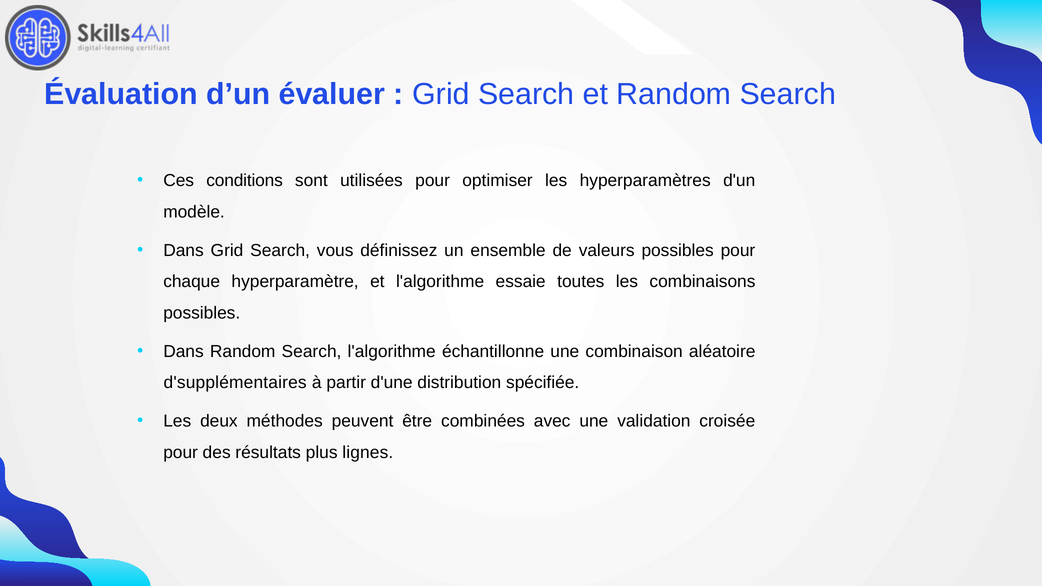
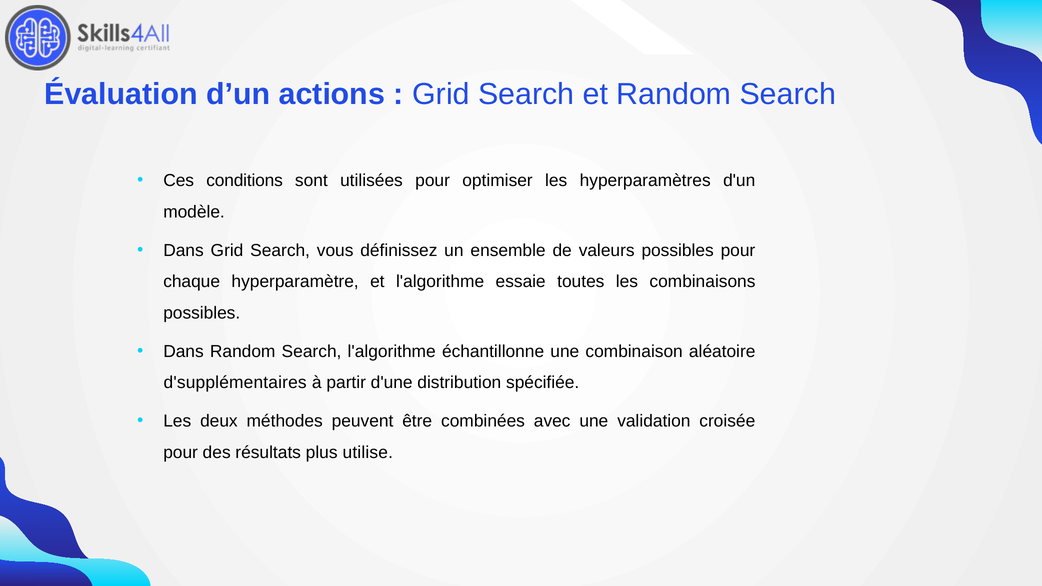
évaluer: évaluer -> actions
lignes: lignes -> utilise
